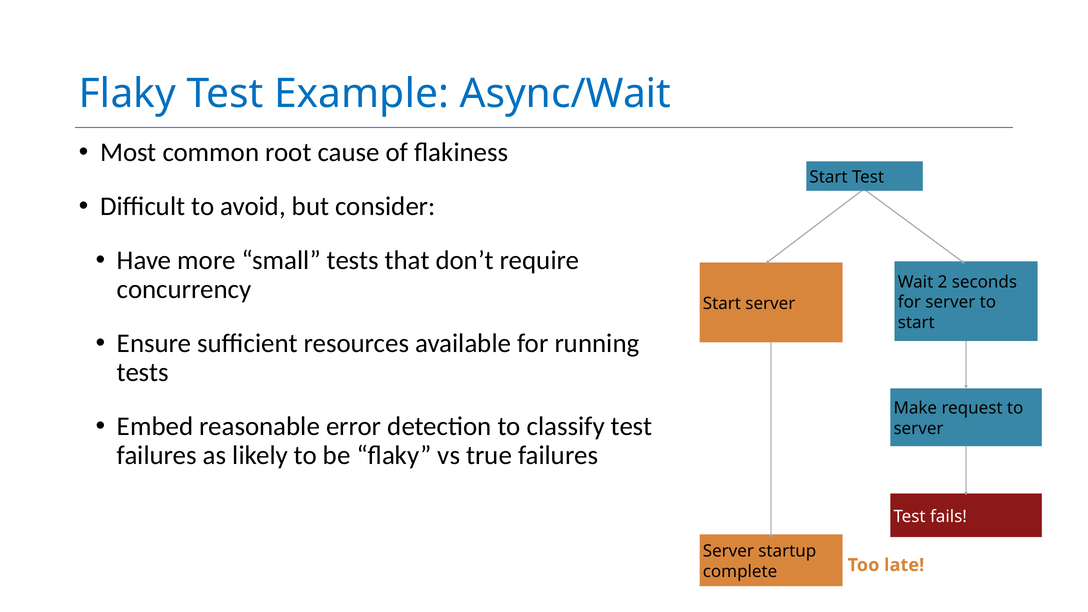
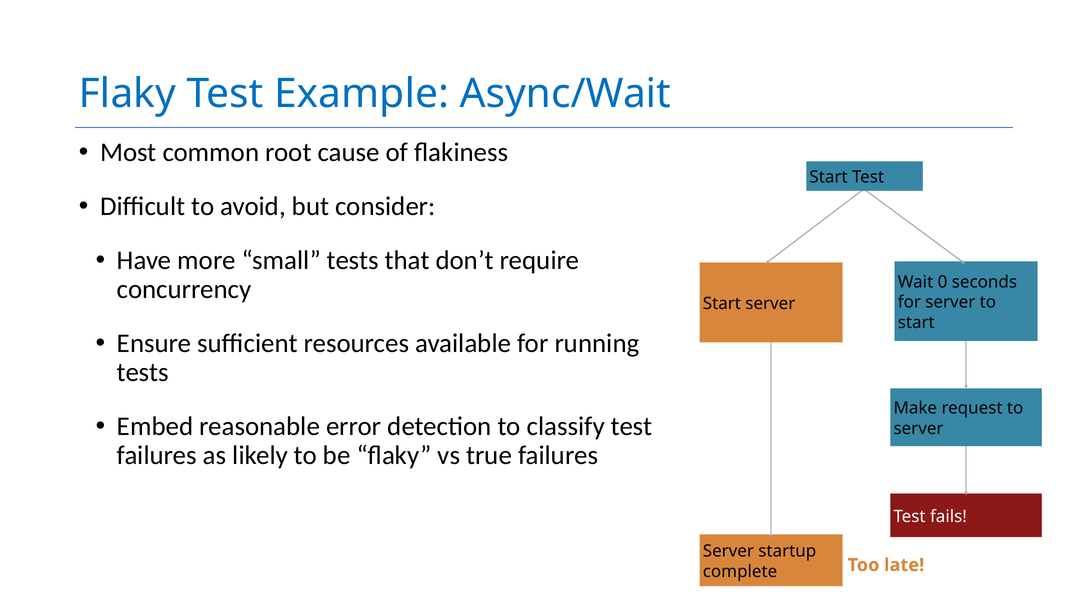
2: 2 -> 0
